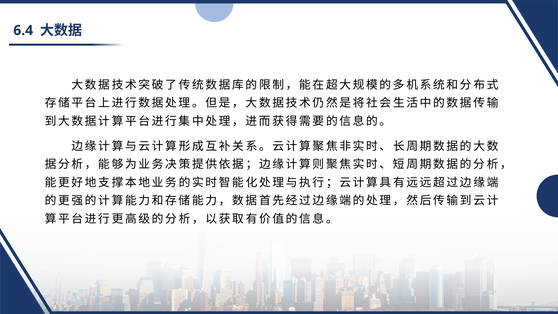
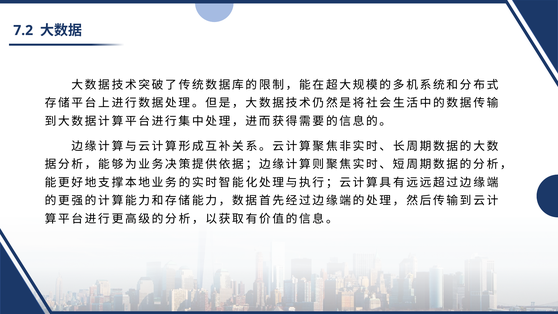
6.4: 6.4 -> 7.2
